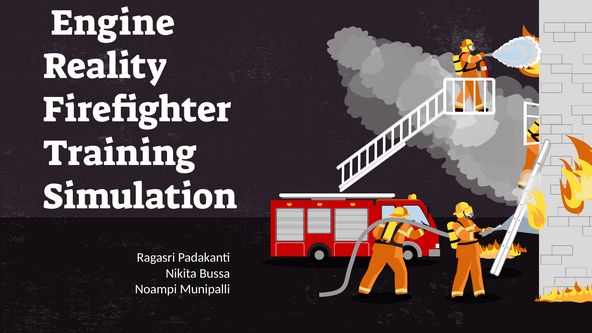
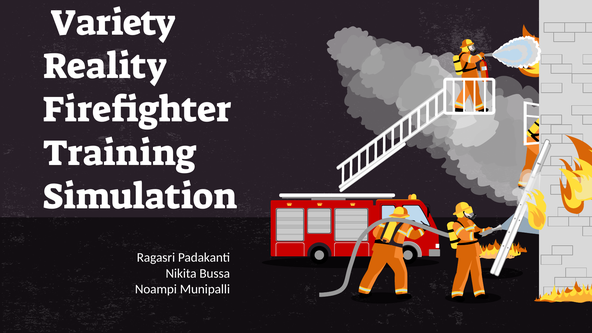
Engine: Engine -> Variety
